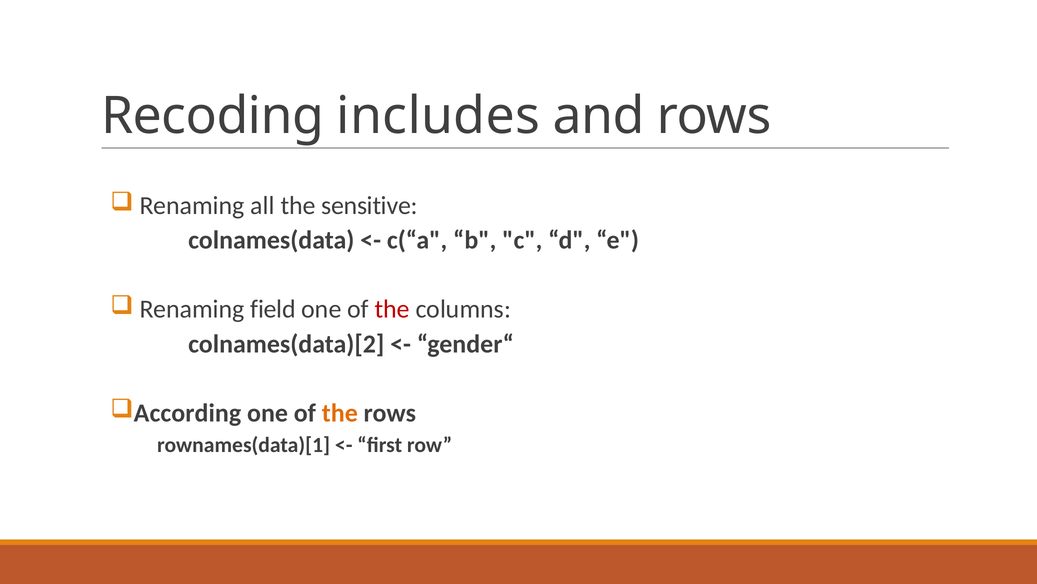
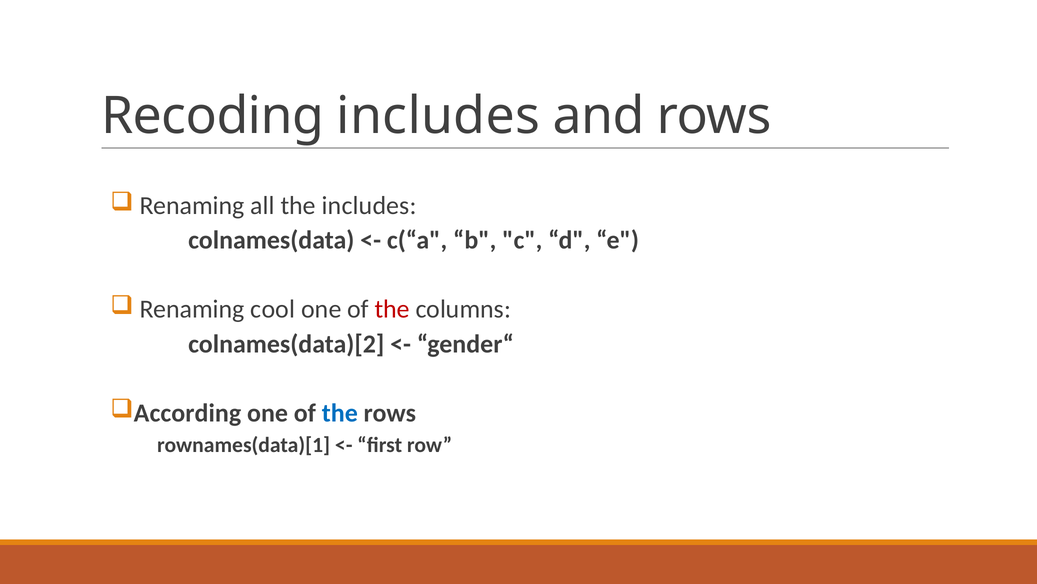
the sensitive: sensitive -> includes
field: field -> cool
the at (340, 412) colour: orange -> blue
